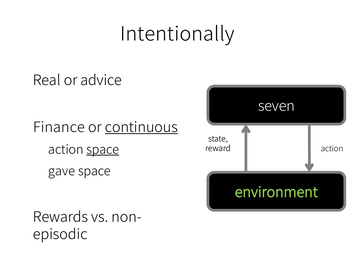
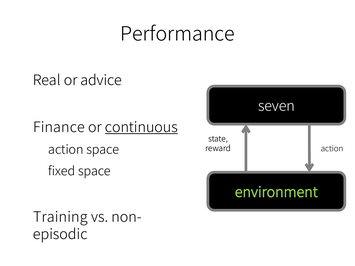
Intentionally: Intentionally -> Performance
space at (103, 150) underline: present -> none
gave: gave -> fixed
Rewards: Rewards -> Training
